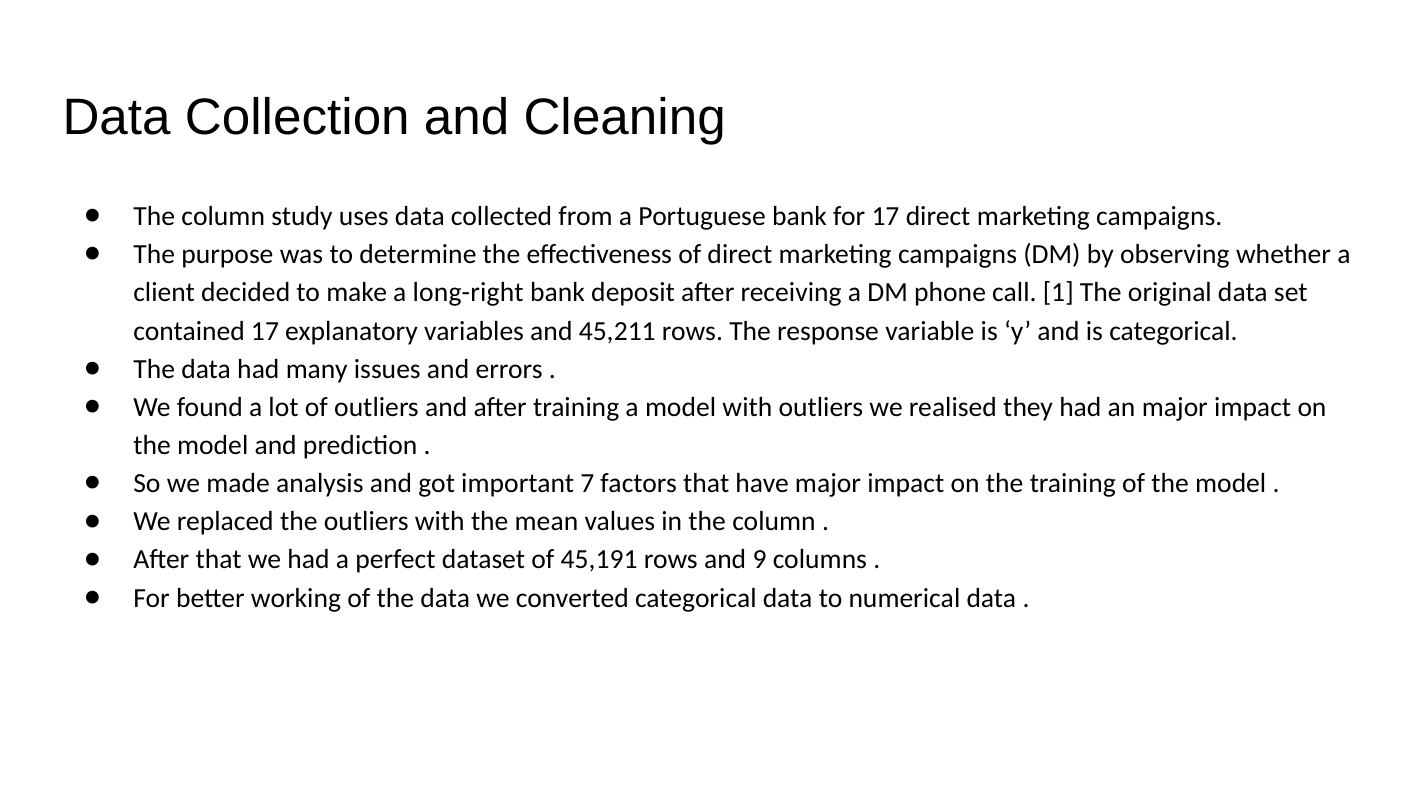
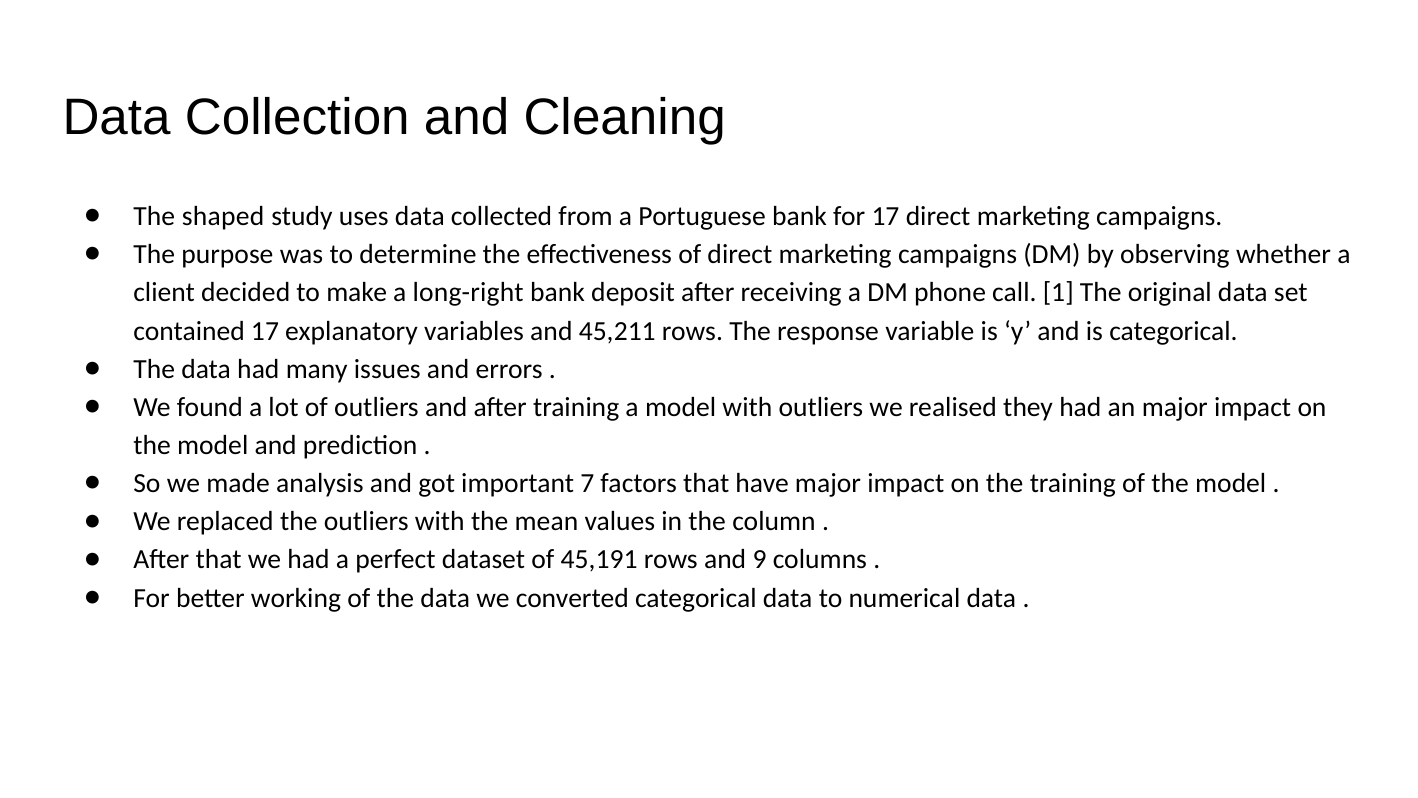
column at (223, 216): column -> shaped
